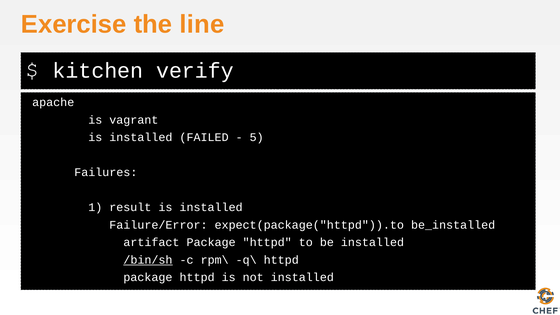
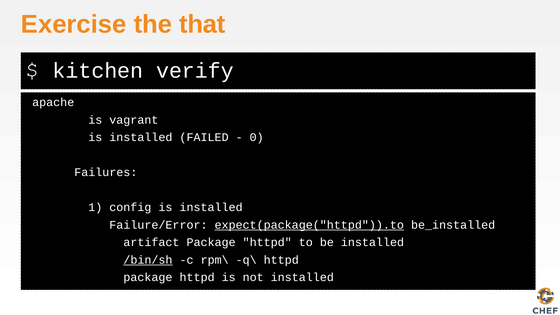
line: line -> that
5: 5 -> 0
result: result -> config
expect(package("httpd")).to underline: none -> present
